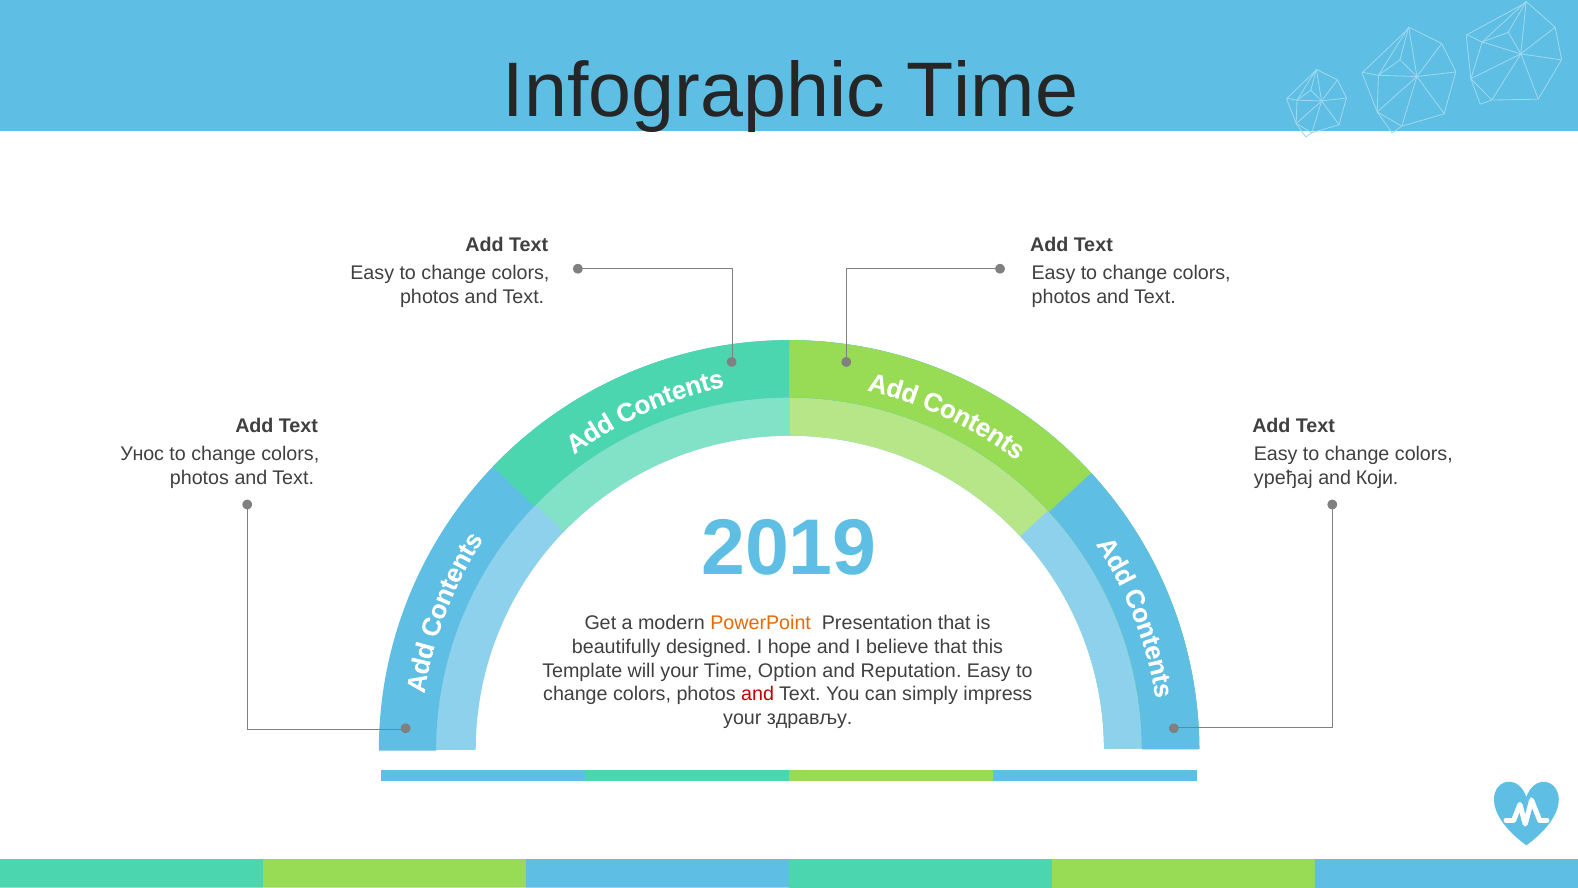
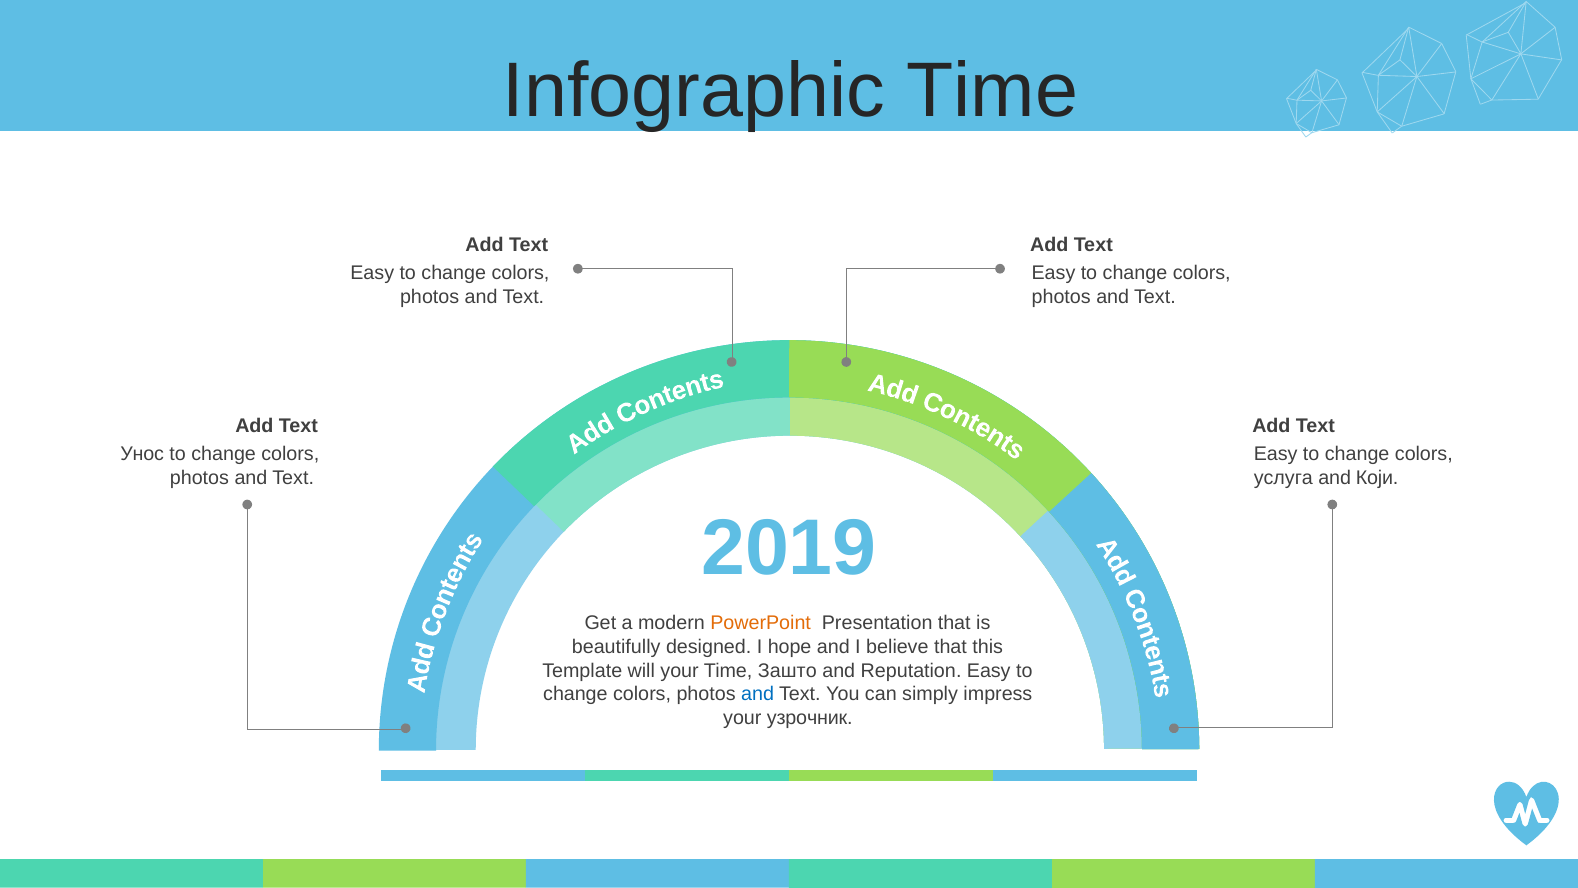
уређај: уређај -> услуга
Option: Option -> Зашто
and at (758, 694) colour: red -> blue
здрављу: здрављу -> узрочник
